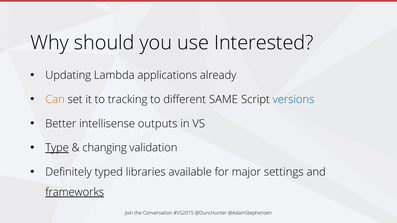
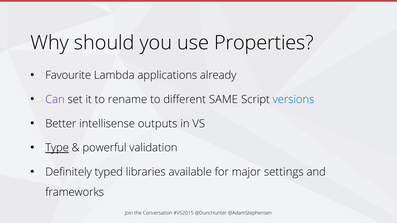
Interested: Interested -> Properties
Updating: Updating -> Favourite
Can colour: orange -> purple
tracking: tracking -> rename
changing: changing -> powerful
frameworks underline: present -> none
